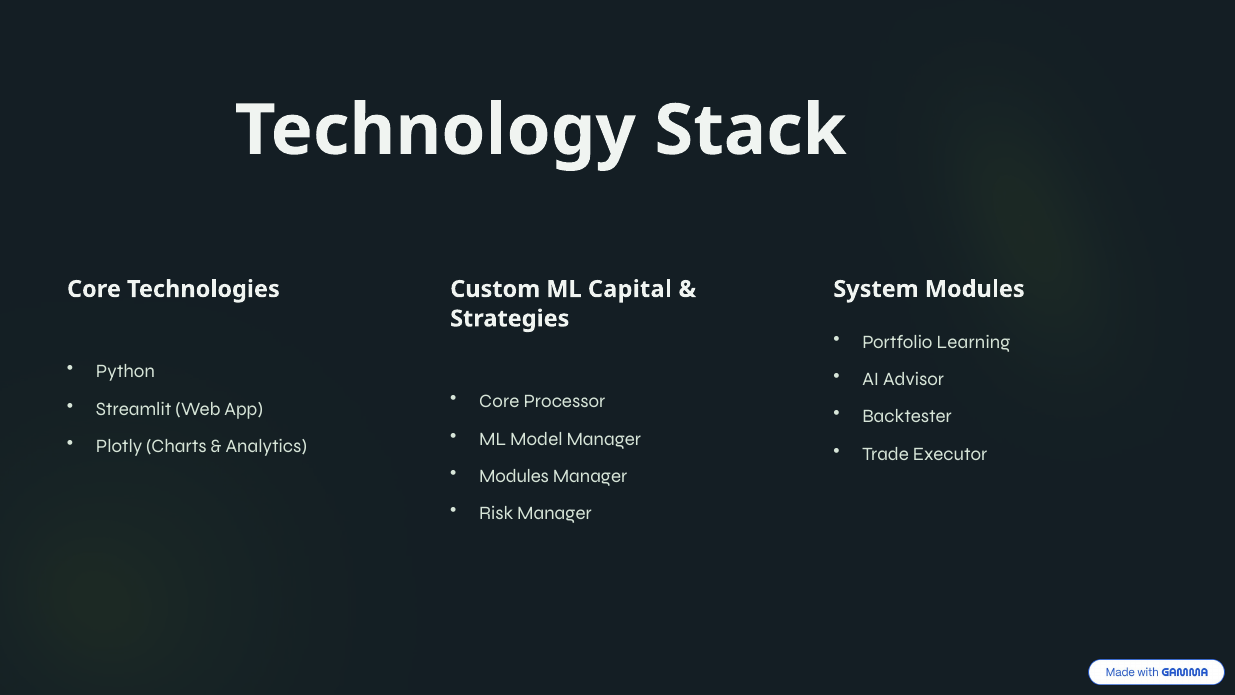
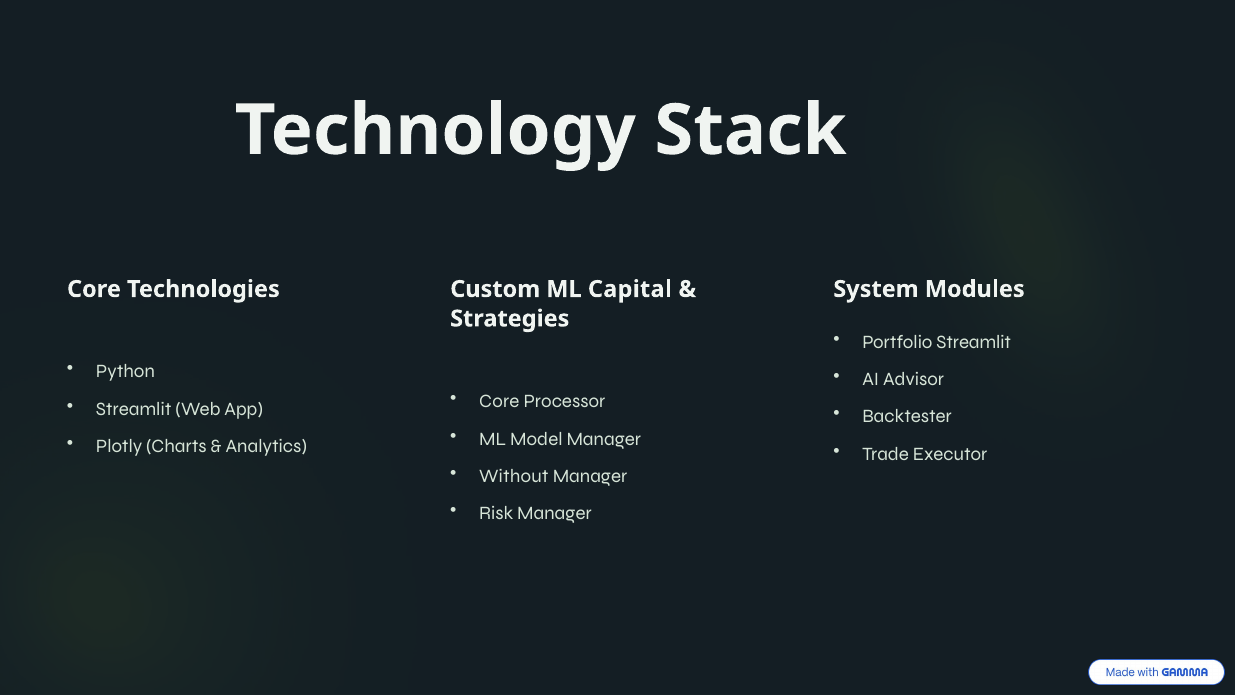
Portfolio Learning: Learning -> Streamlit
Modules at (514, 476): Modules -> Without
